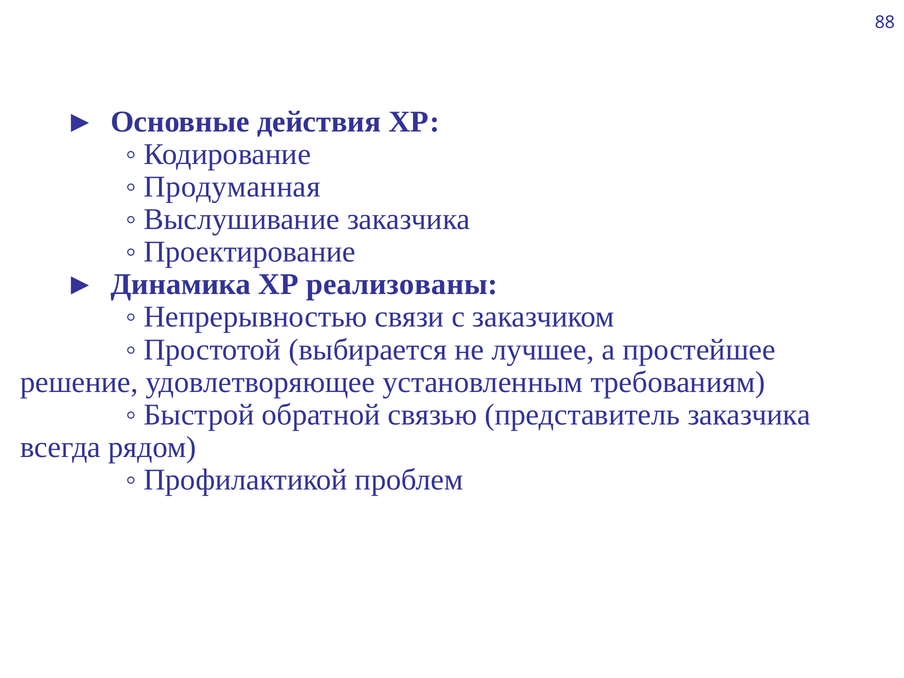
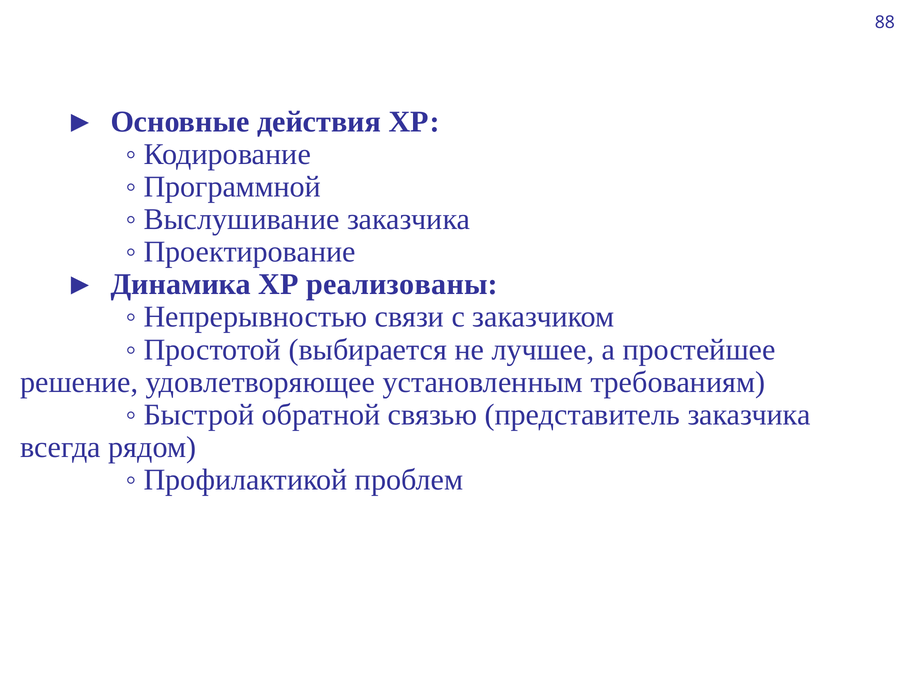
Продуманная: Продуманная -> Программной
